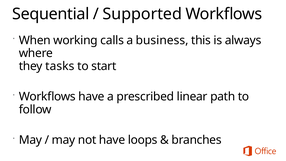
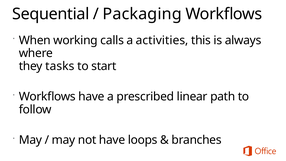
Supported: Supported -> Packaging
business: business -> activities
